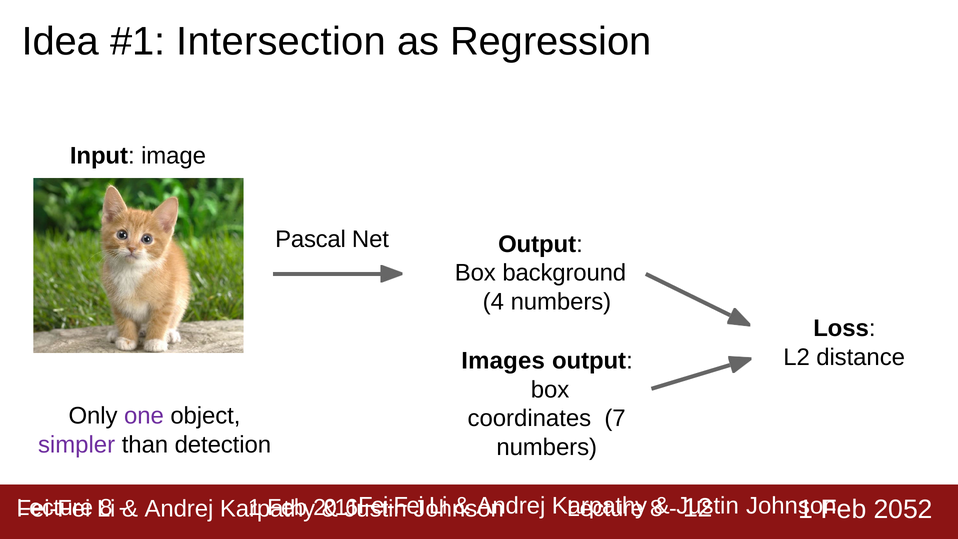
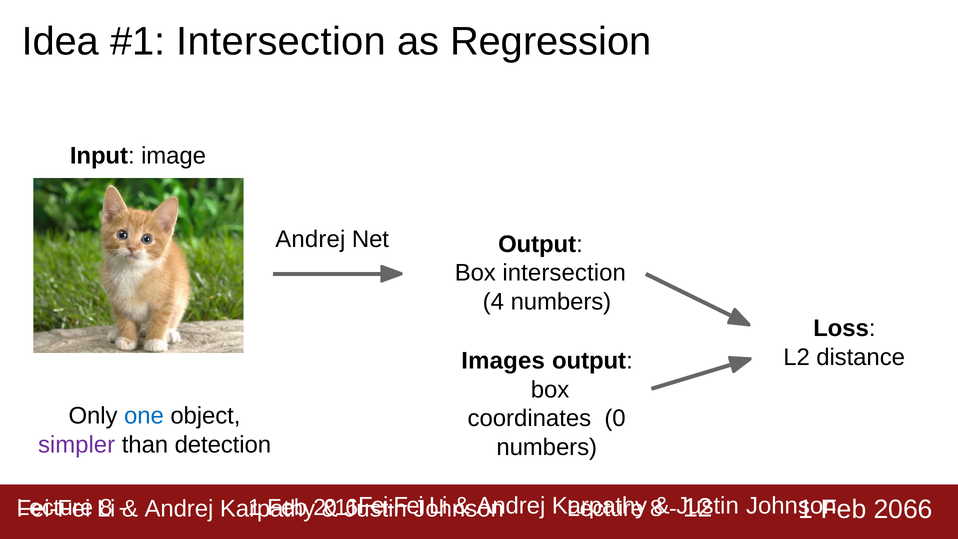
Pascal at (311, 240): Pascal -> Andrej
Box background: background -> intersection
one colour: purple -> blue
7: 7 -> 0
2052: 2052 -> 2066
